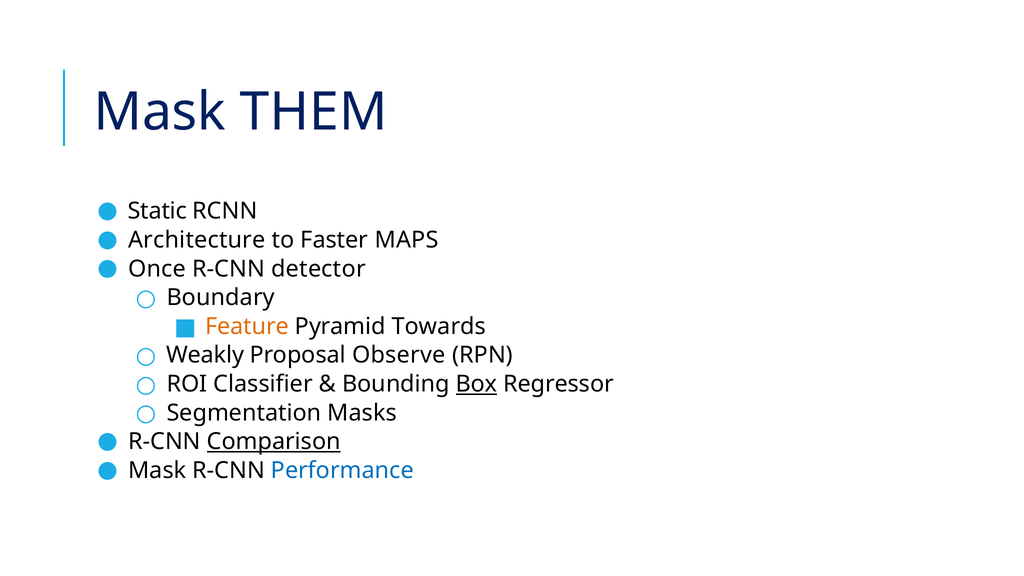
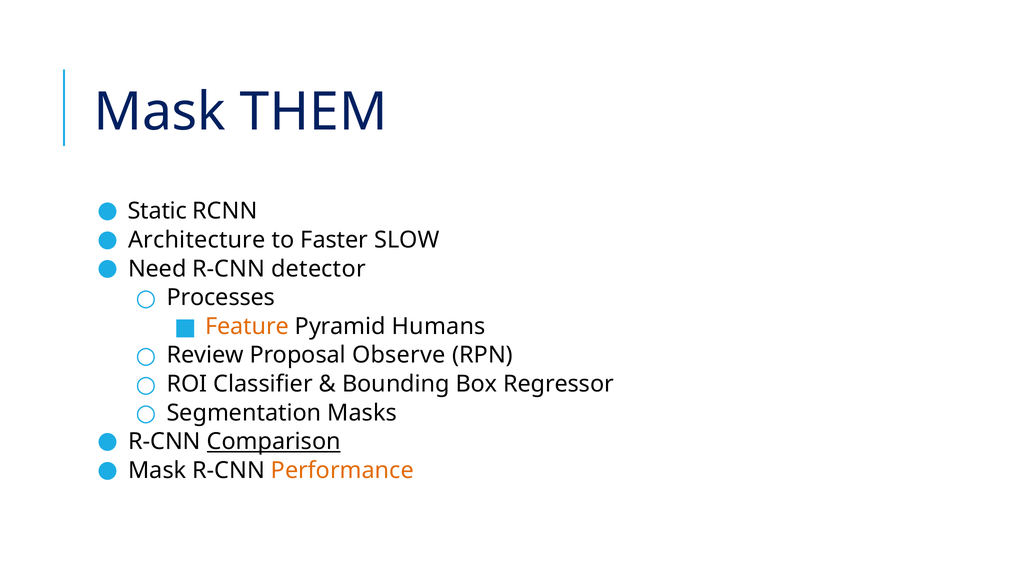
MAPS: MAPS -> SLOW
Once: Once -> Need
Boundary: Boundary -> Processes
Towards: Towards -> Humans
Weakly: Weakly -> Review
Box underline: present -> none
Performance colour: blue -> orange
